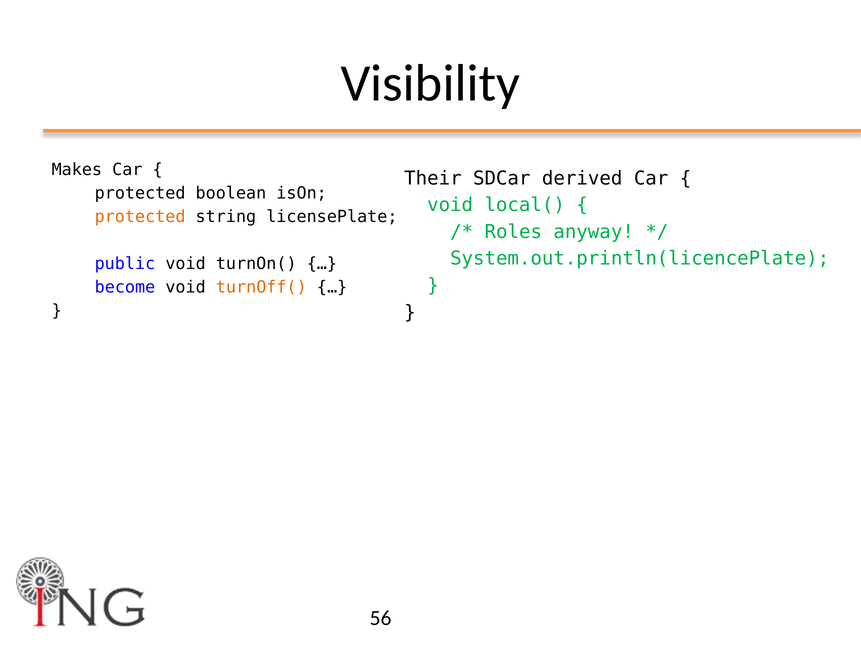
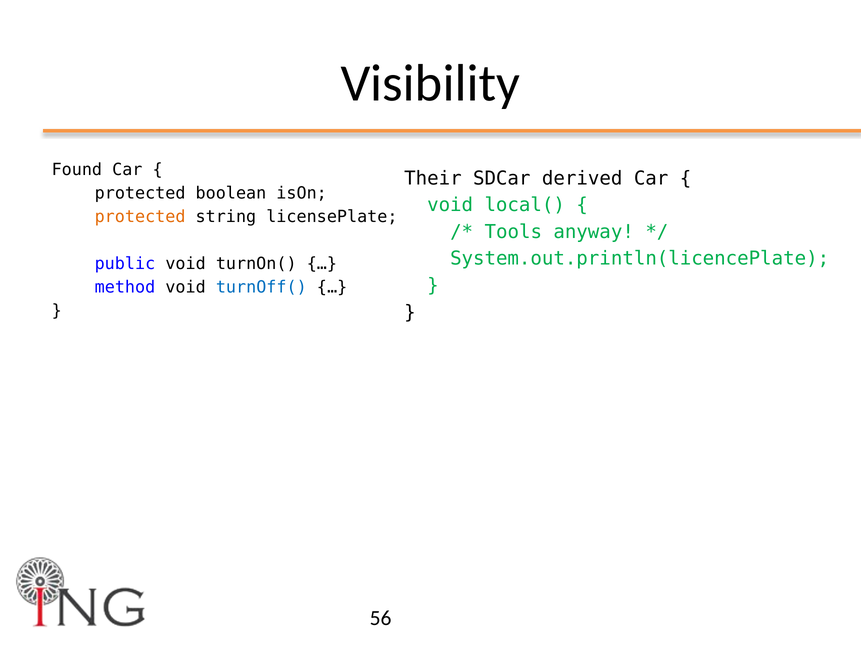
Makes: Makes -> Found
Roles: Roles -> Tools
become: become -> method
turnOff( colour: orange -> blue
